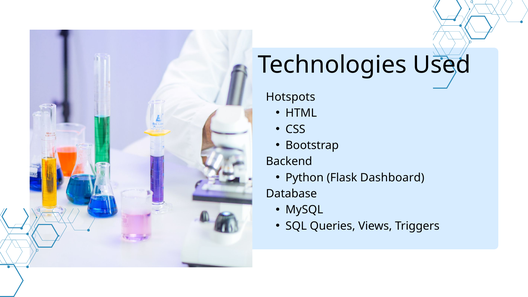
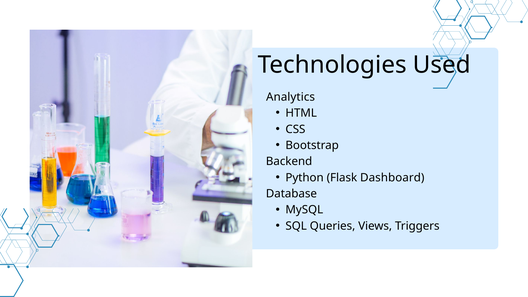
Hotspots: Hotspots -> Analytics
